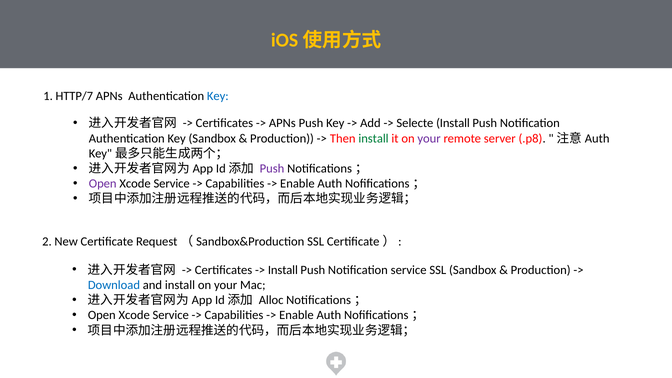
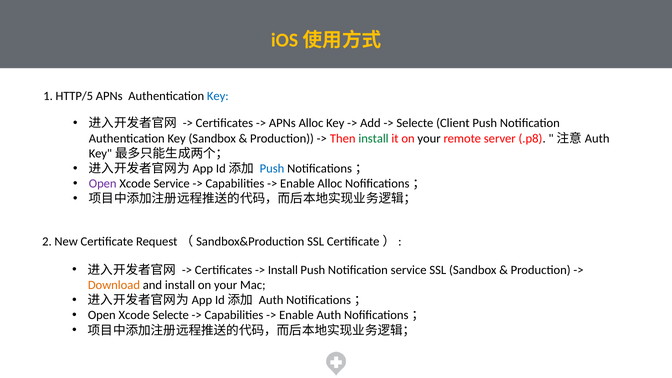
HTTP/7: HTTP/7 -> HTTP/5
APNs Push: Push -> Alloc
Selecte Install: Install -> Client
your at (429, 138) colour: purple -> black
Push at (272, 169) colour: purple -> blue
Auth at (330, 184): Auth -> Alloc
Download colour: blue -> orange
Alloc at (271, 300): Alloc -> Auth
Service at (171, 315): Service -> Selecte
